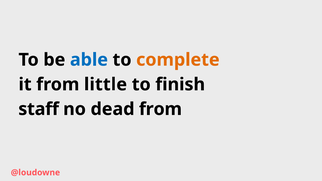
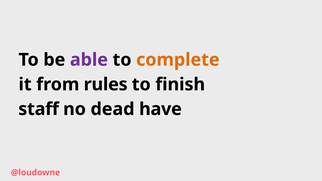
able colour: blue -> purple
little: little -> rules
dead from: from -> have
